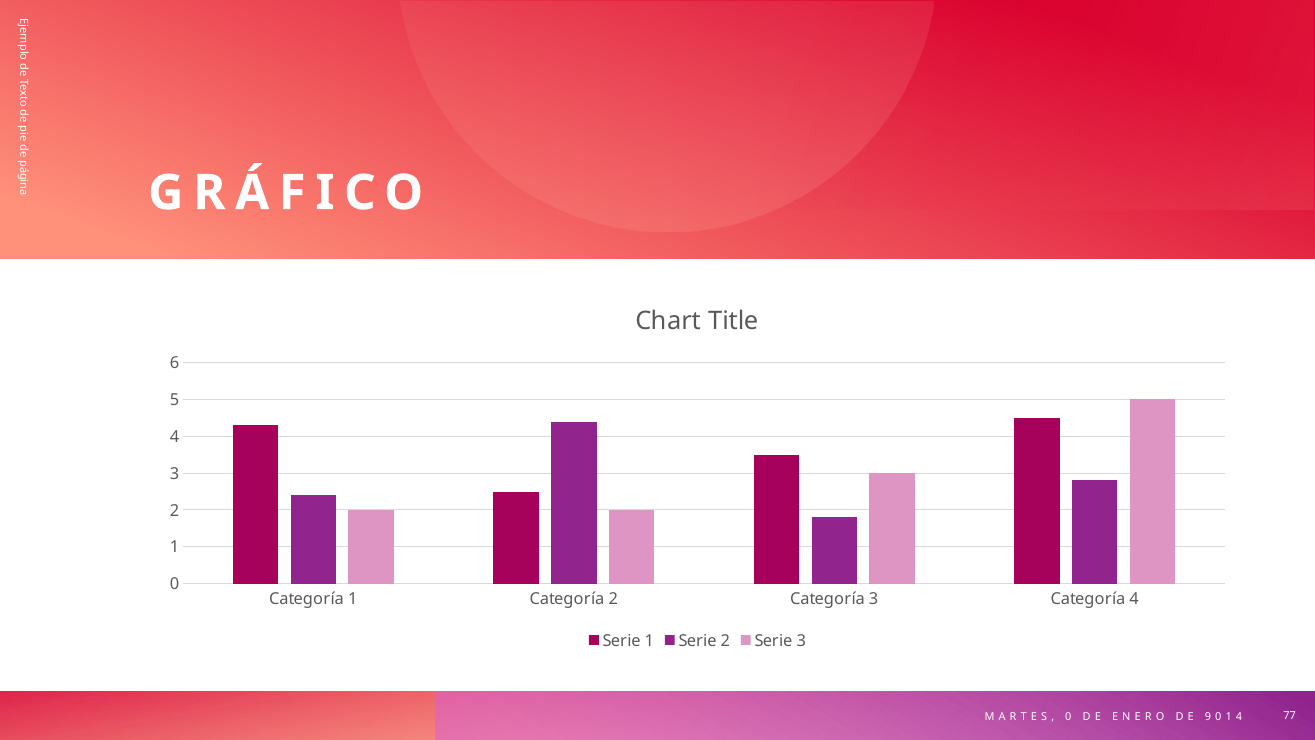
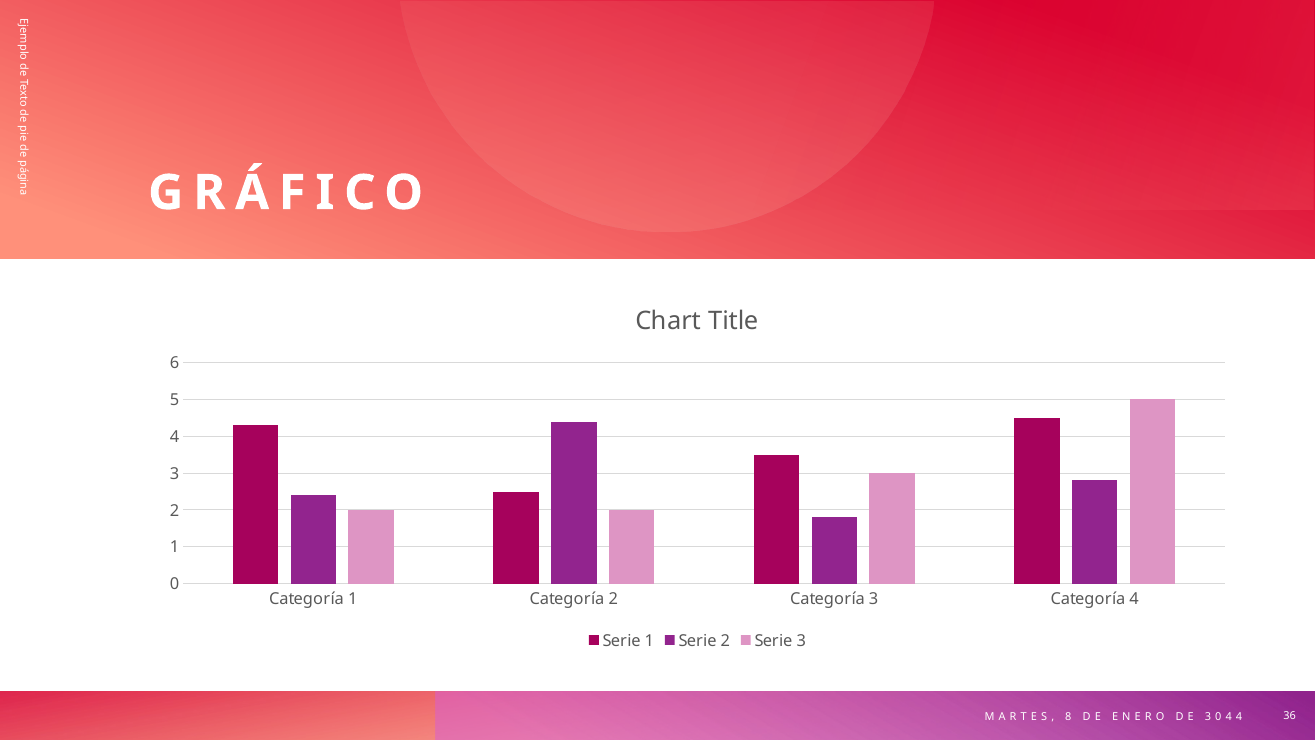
0 at (1068, 716): 0 -> 8
9 at (1208, 716): 9 -> 3
1 at (1229, 716): 1 -> 4
77: 77 -> 36
